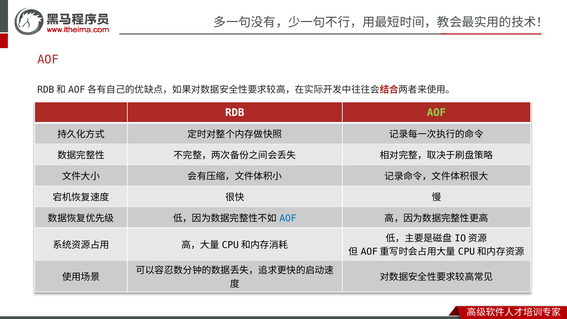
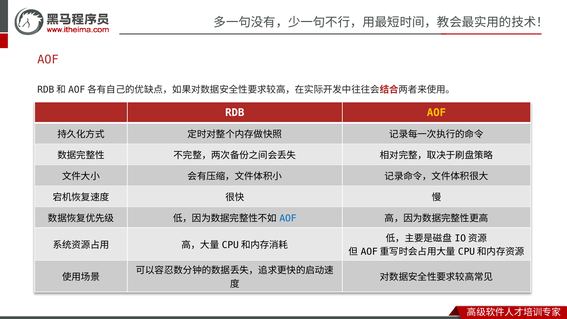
AOF at (436, 113) colour: light green -> yellow
